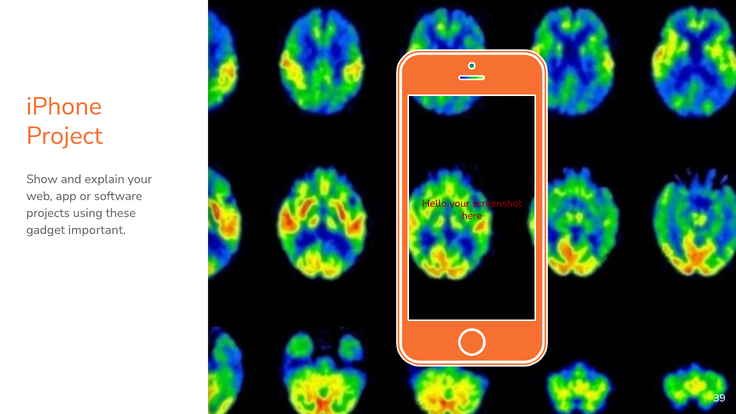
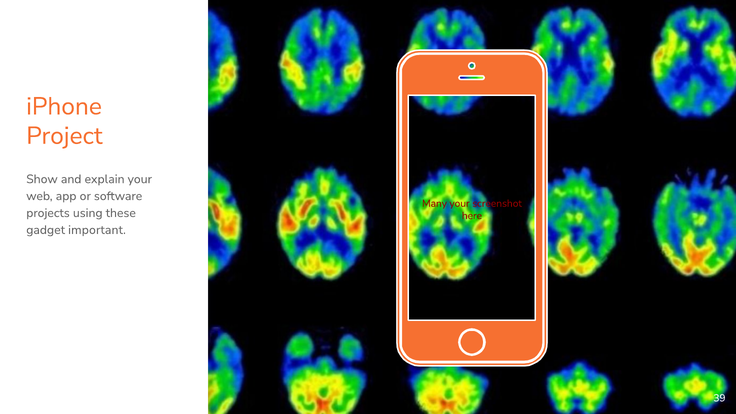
Hello: Hello -> Many
